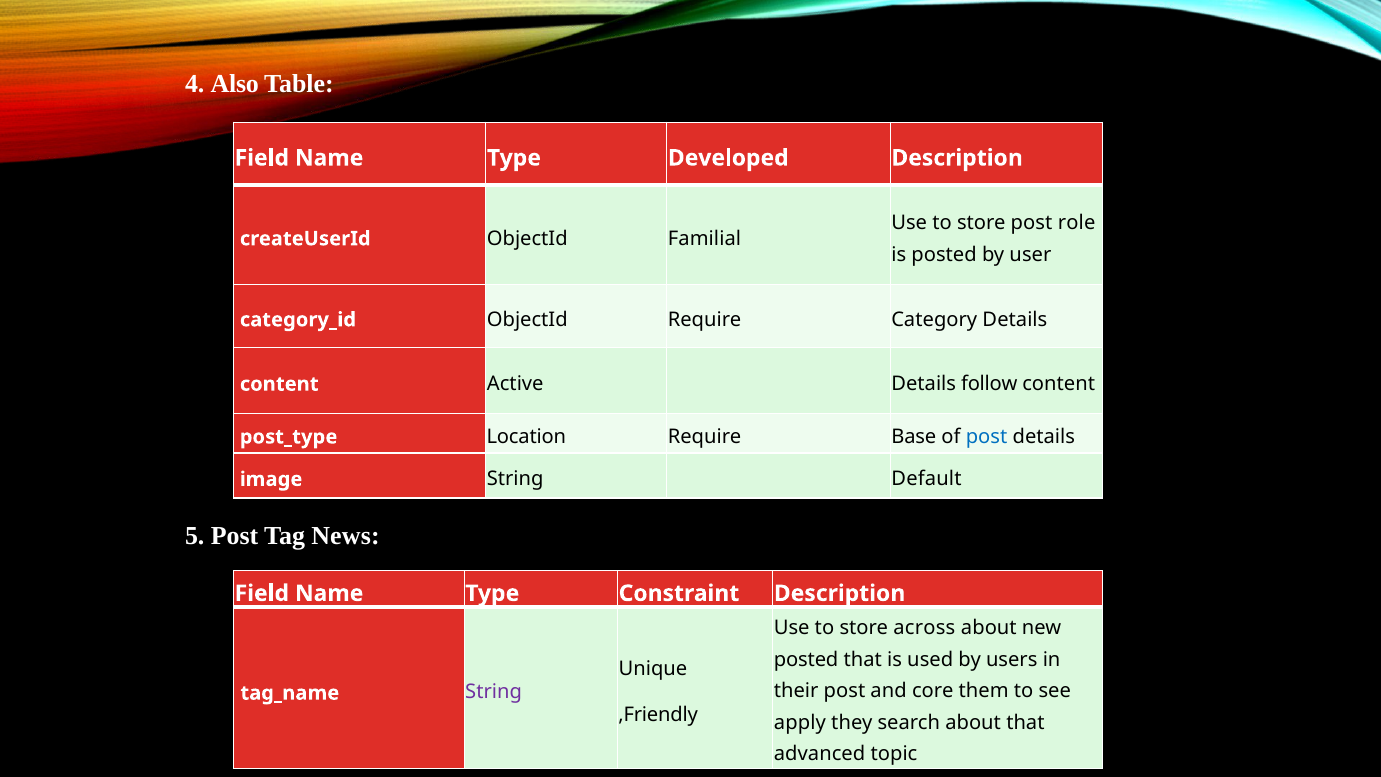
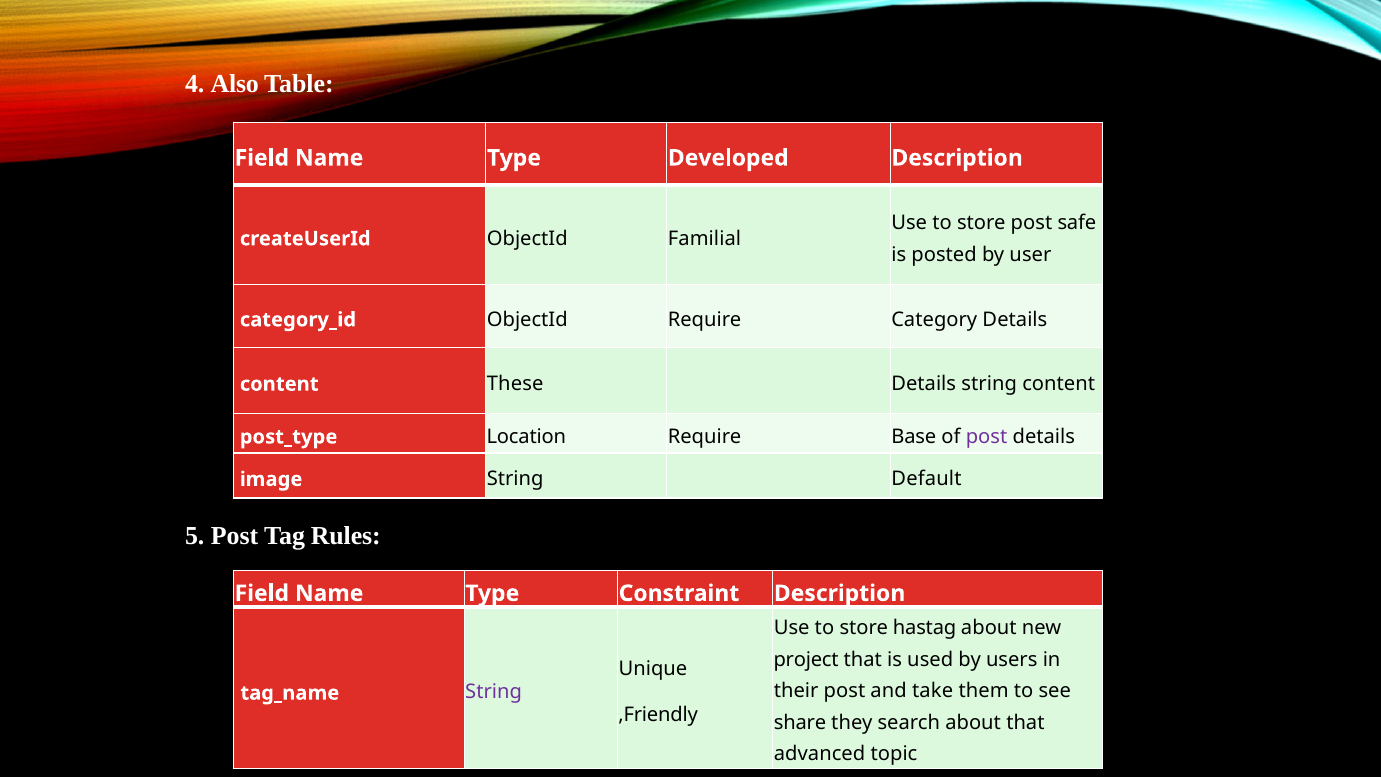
role: role -> safe
Active: Active -> These
Details follow: follow -> string
post at (987, 437) colour: blue -> purple
News: News -> Rules
across: across -> hastag
posted at (806, 659): posted -> project
core: core -> take
apply: apply -> share
